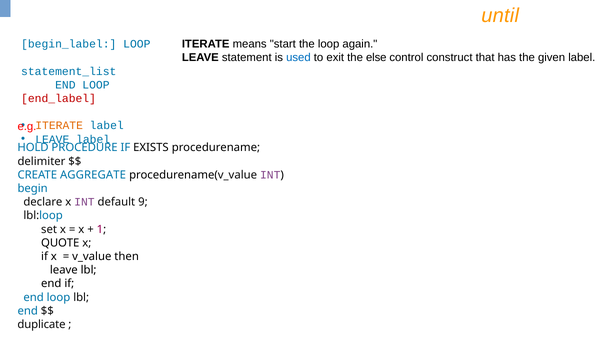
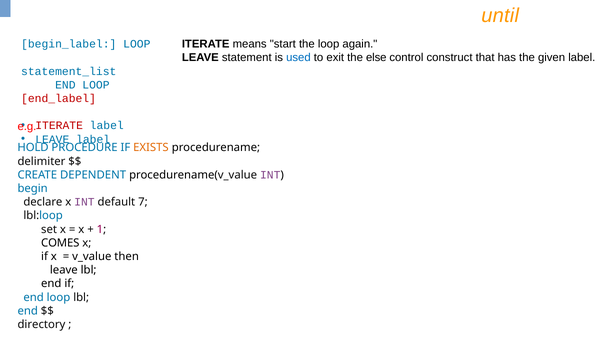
ITERATE at (59, 126) colour: orange -> red
EXISTS colour: black -> orange
AGGREGATE: AGGREGATE -> DEPENDENT
9: 9 -> 7
QUOTE: QUOTE -> COMES
duplicate: duplicate -> directory
